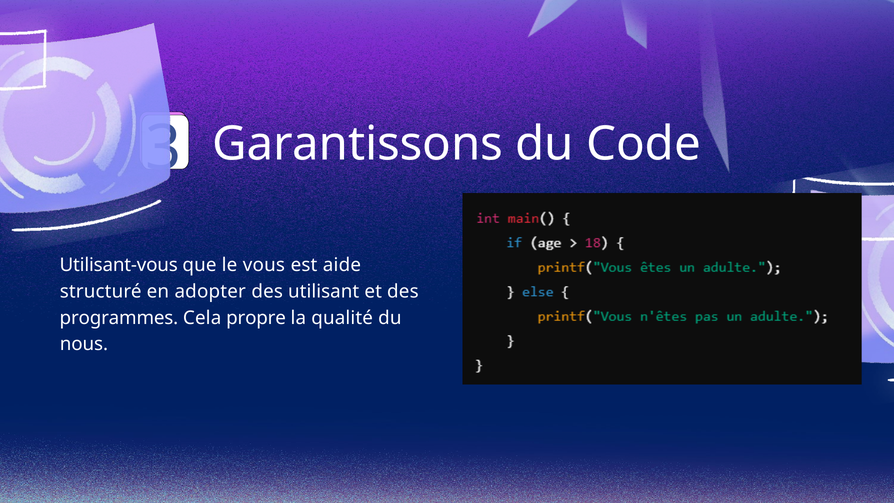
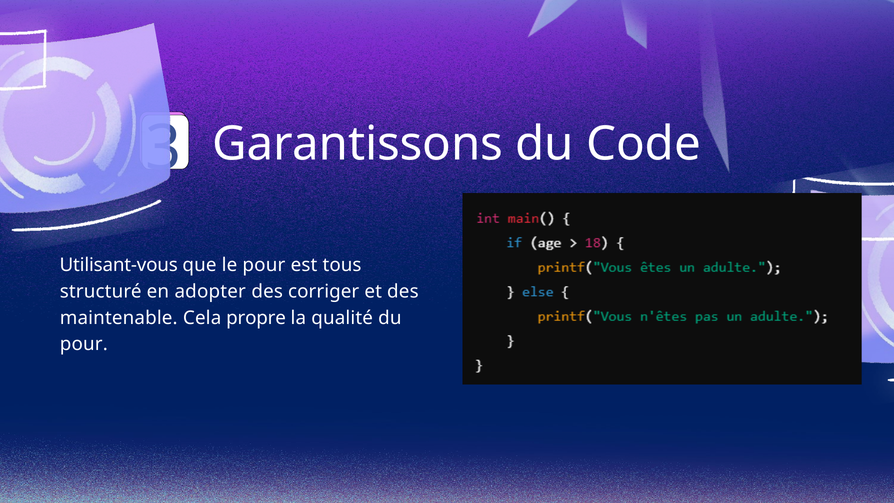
le vous: vous -> pour
aide: aide -> tous
utilisant: utilisant -> corriger
programmes: programmes -> maintenable
nous at (84, 344): nous -> pour
